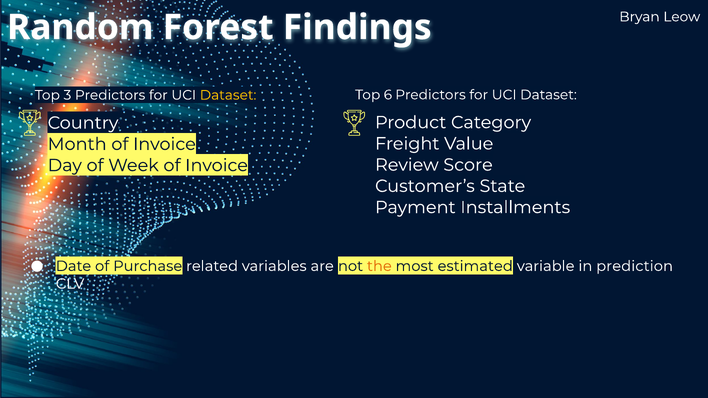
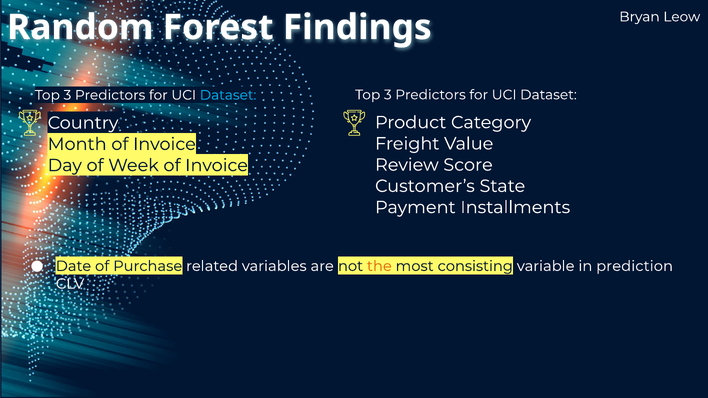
Dataset at (228, 95) colour: yellow -> light blue
6 at (388, 95): 6 -> 3
estimated: estimated -> consisting
